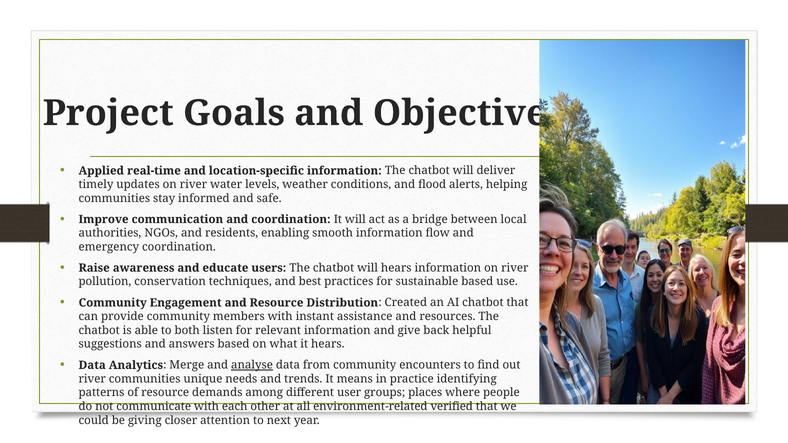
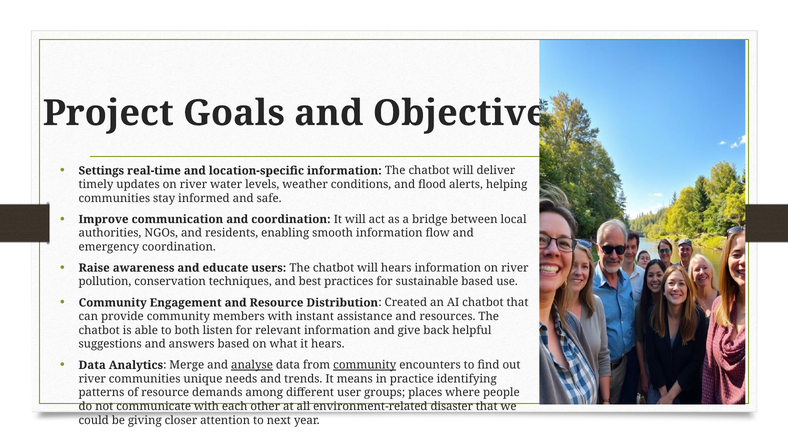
Applied: Applied -> Settings
community at (365, 365) underline: none -> present
verified: verified -> disaster
